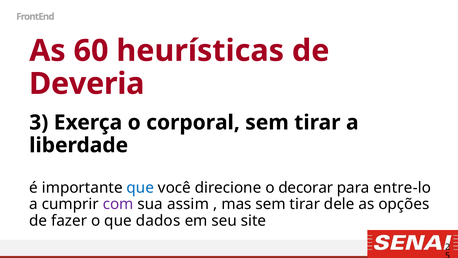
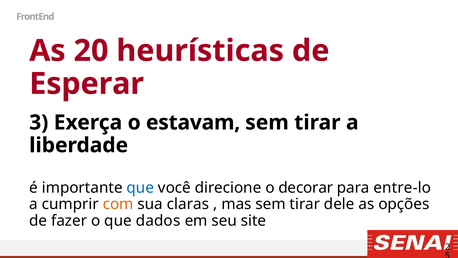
60: 60 -> 20
Deveria: Deveria -> Esperar
corporal: corporal -> estavam
com colour: purple -> orange
assim: assim -> claras
